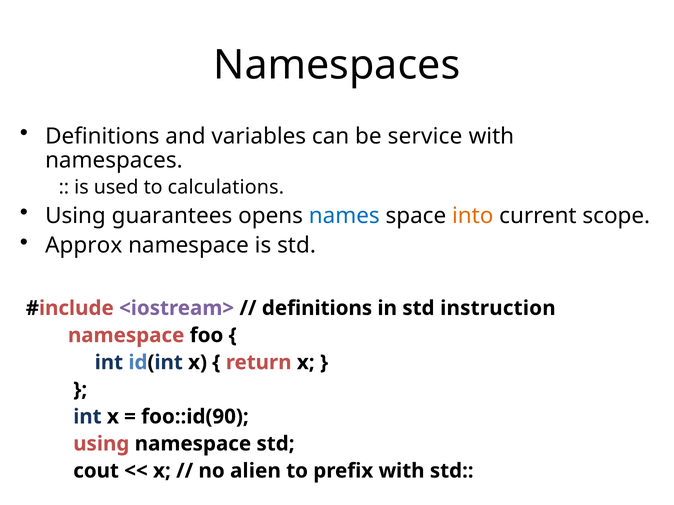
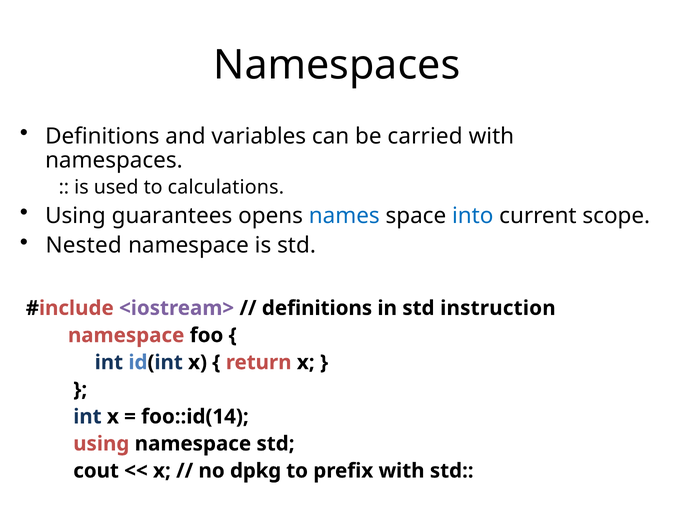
service: service -> carried
into colour: orange -> blue
Approx: Approx -> Nested
foo::id(90: foo::id(90 -> foo::id(14
alien: alien -> dpkg
